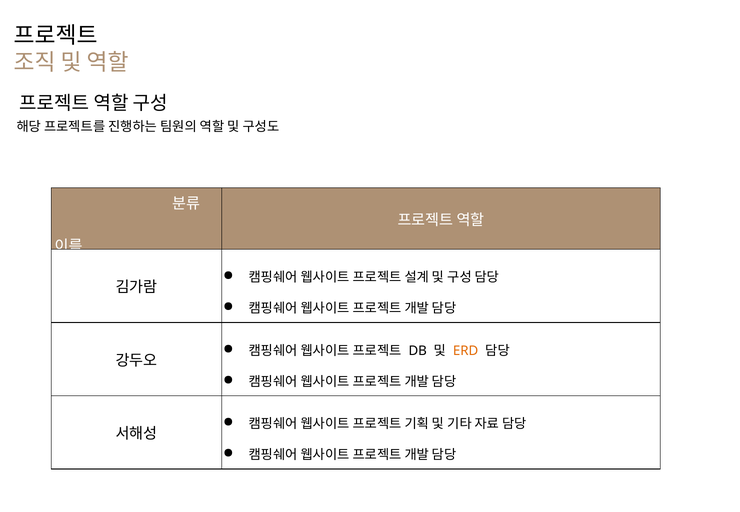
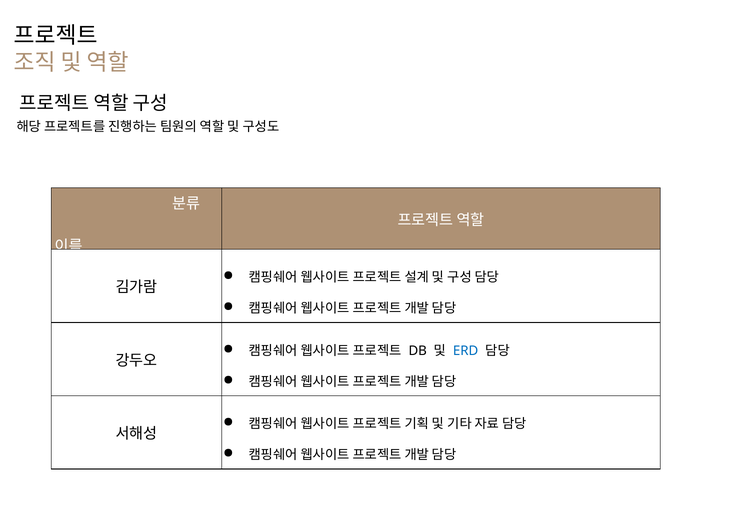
ERD colour: orange -> blue
